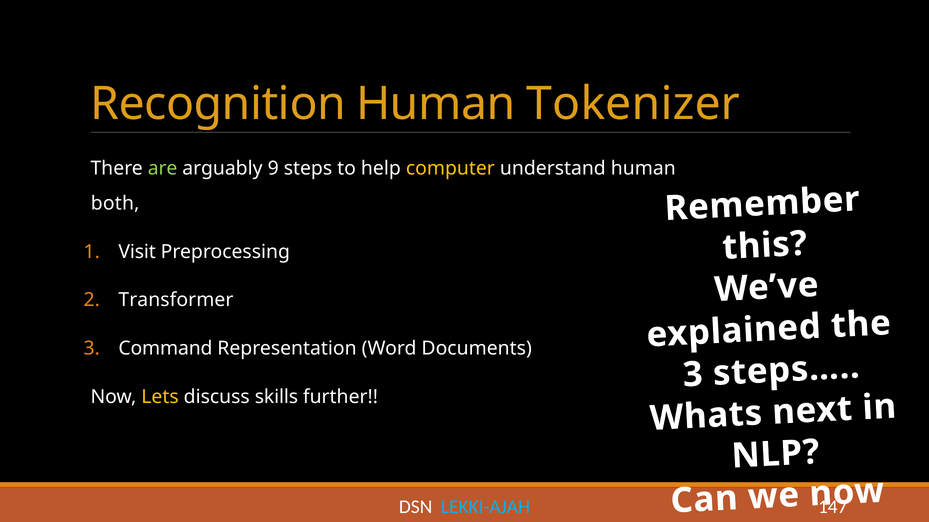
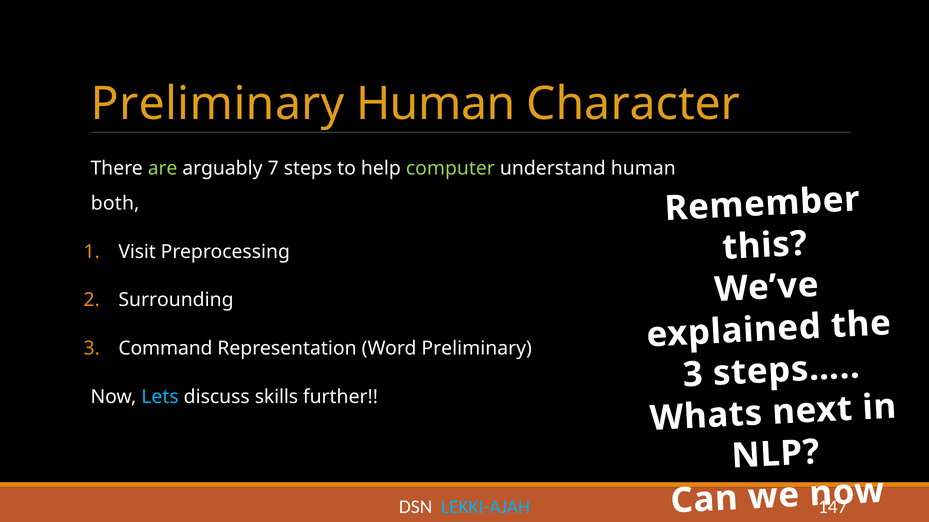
Recognition at (218, 104): Recognition -> Preliminary
Tokenizer: Tokenizer -> Character
9: 9 -> 7
computer colour: yellow -> light green
Transformer: Transformer -> Surrounding
Word Documents: Documents -> Preliminary
Lets colour: yellow -> light blue
